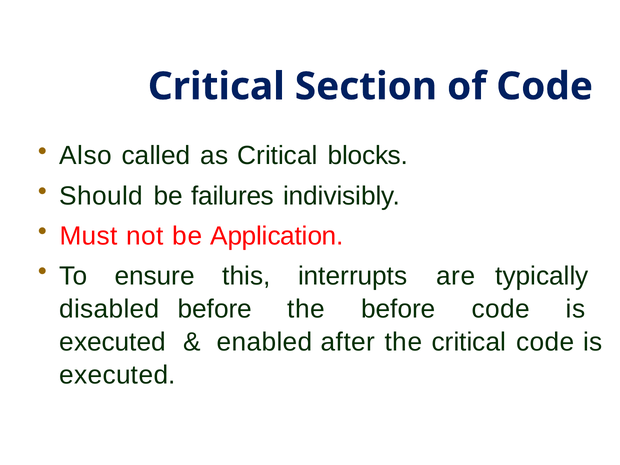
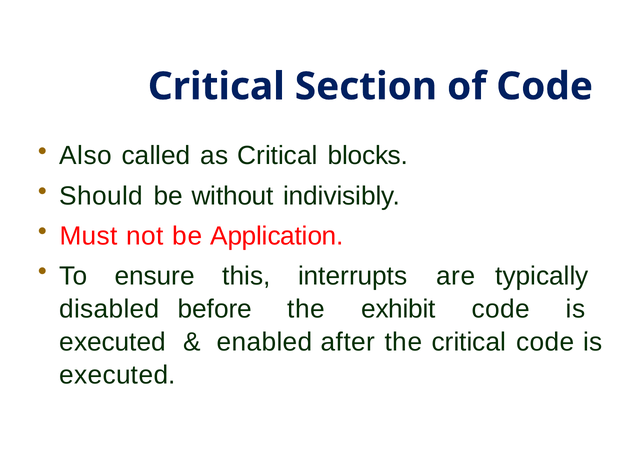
failures: failures -> without
the before: before -> exhibit
